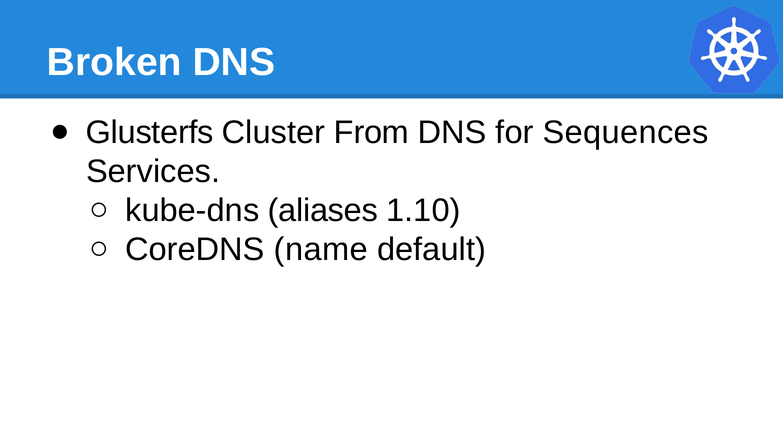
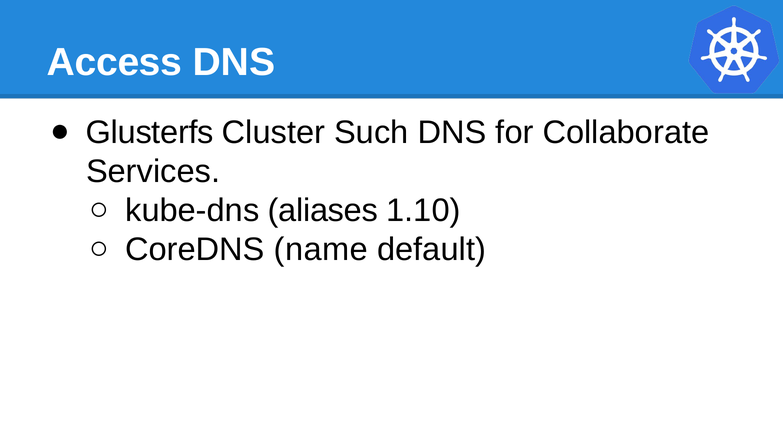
Broken: Broken -> Access
From: From -> Such
Sequences: Sequences -> Collaborate
